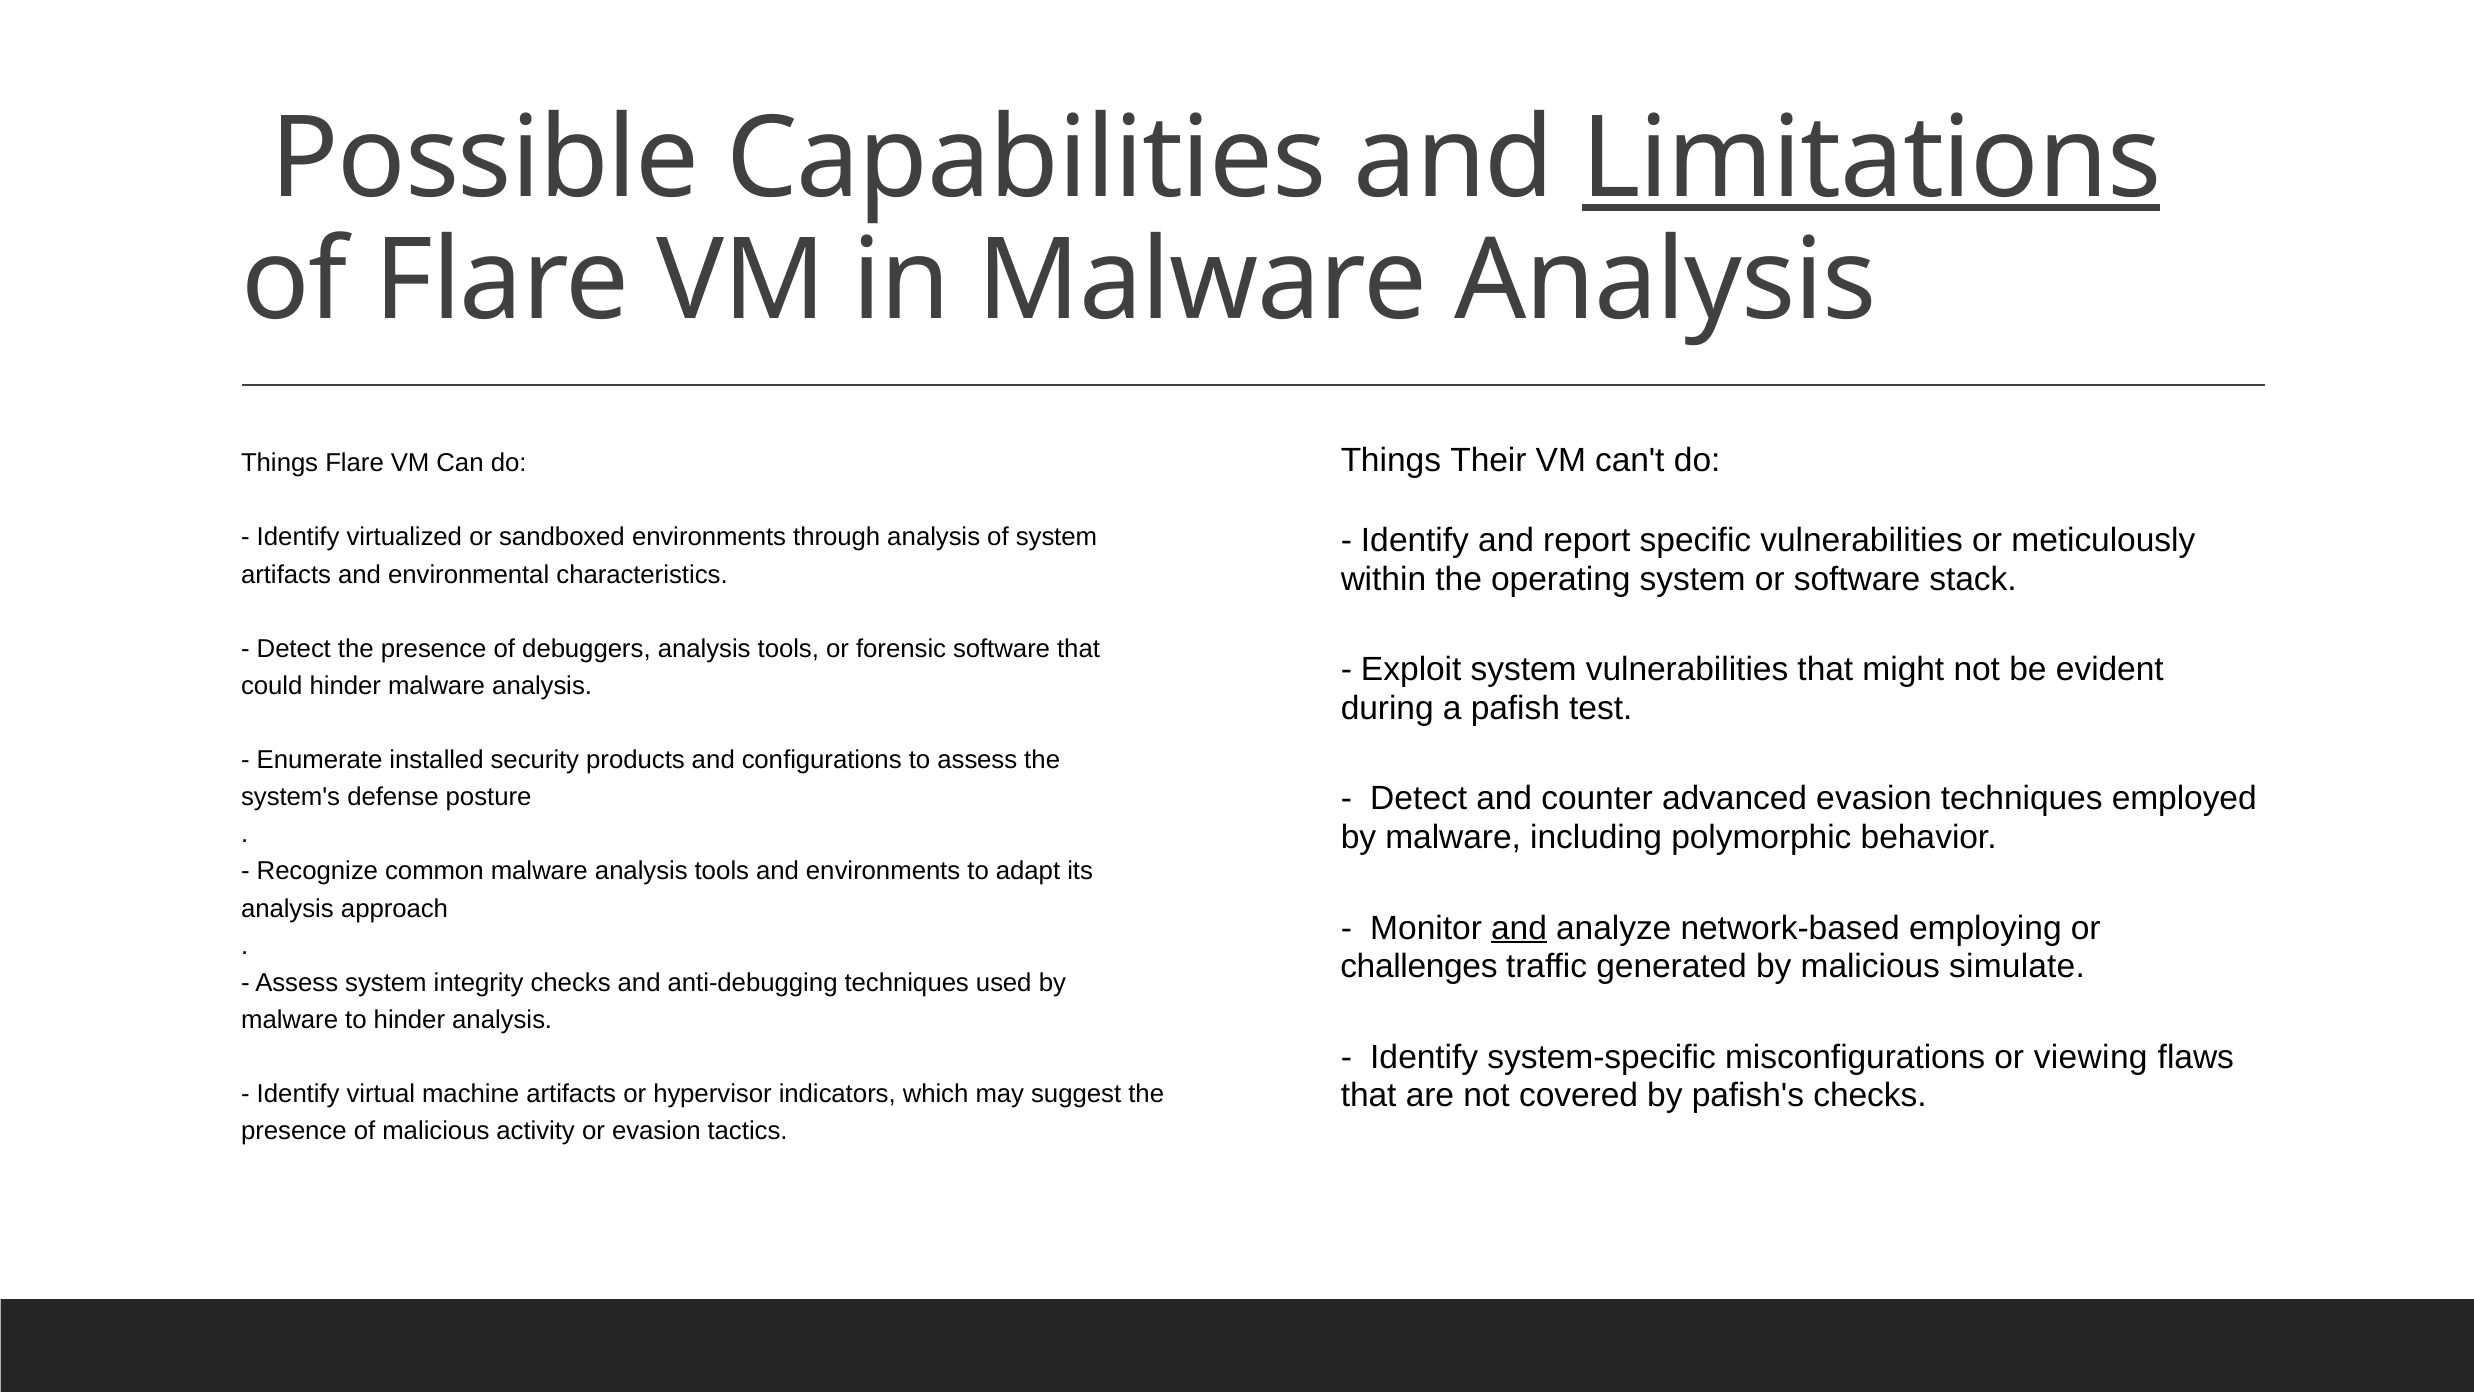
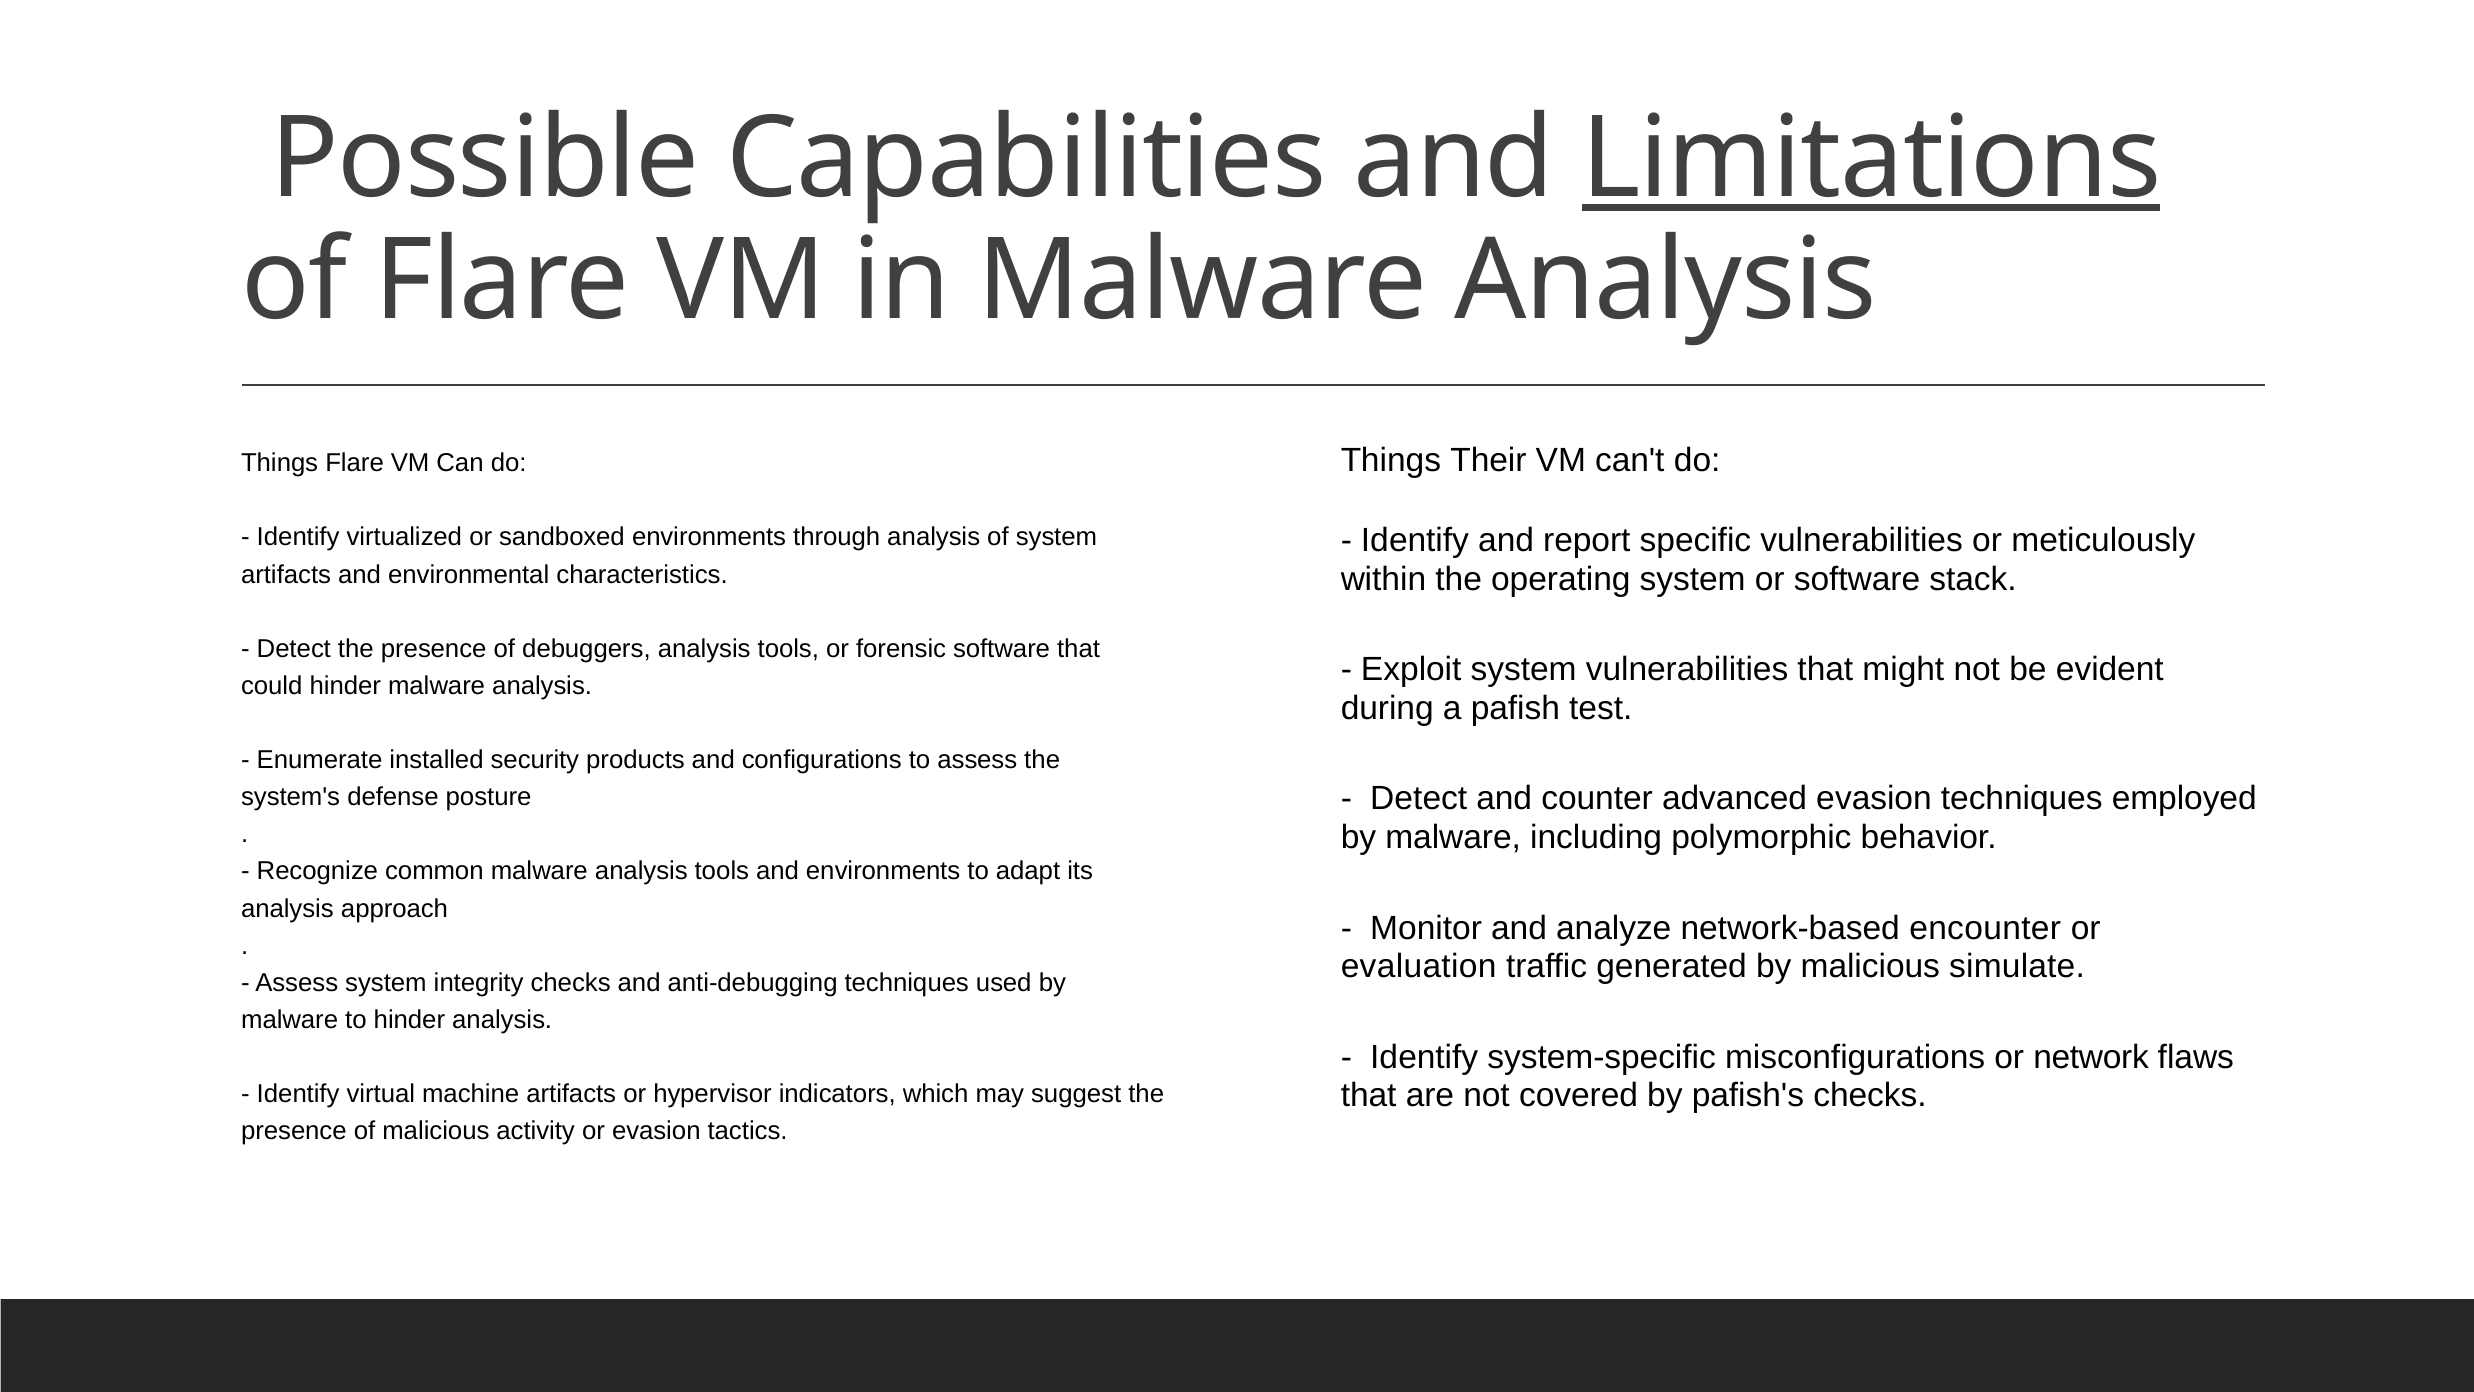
and at (1519, 928) underline: present -> none
employing: employing -> encounter
challenges: challenges -> evaluation
viewing: viewing -> network
